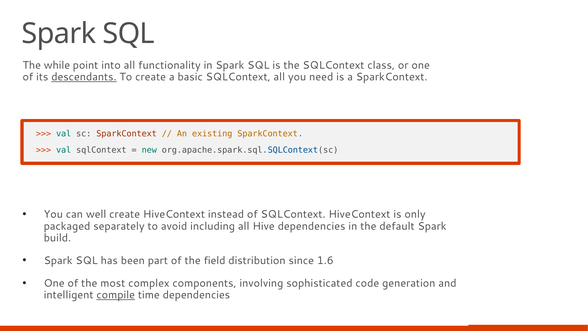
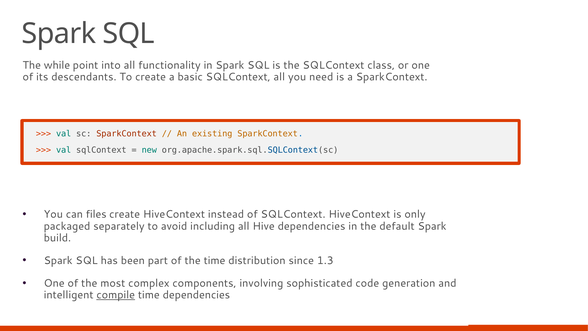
descendants underline: present -> none
well: well -> files
the field: field -> time
1.6: 1.6 -> 1.3
